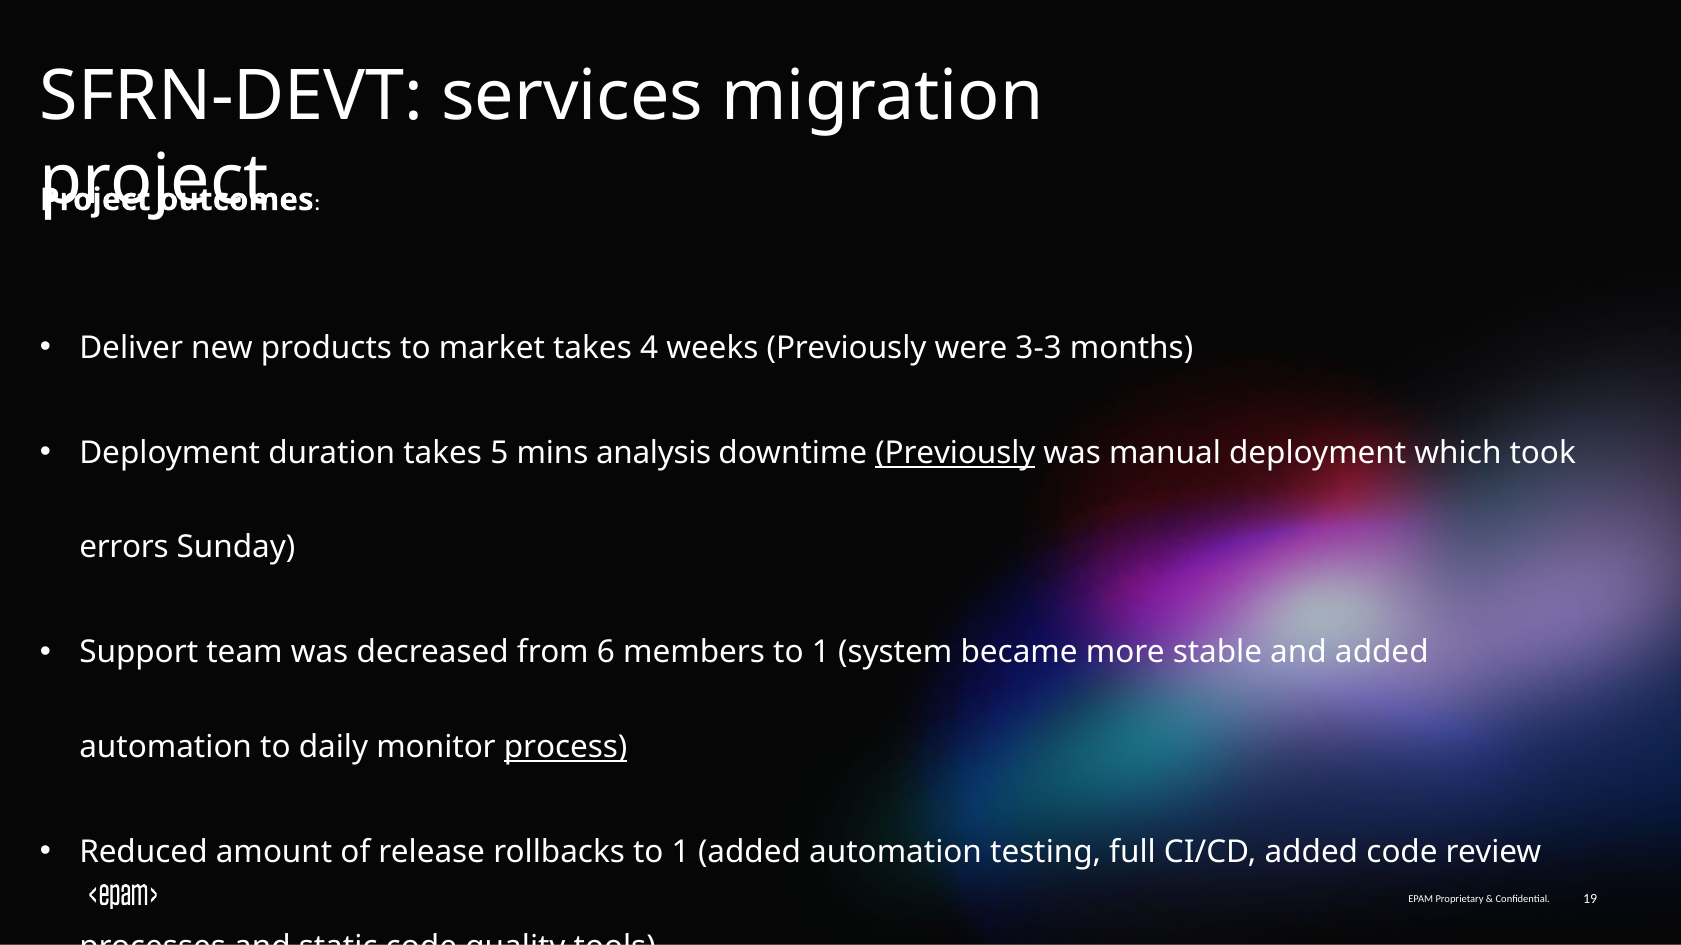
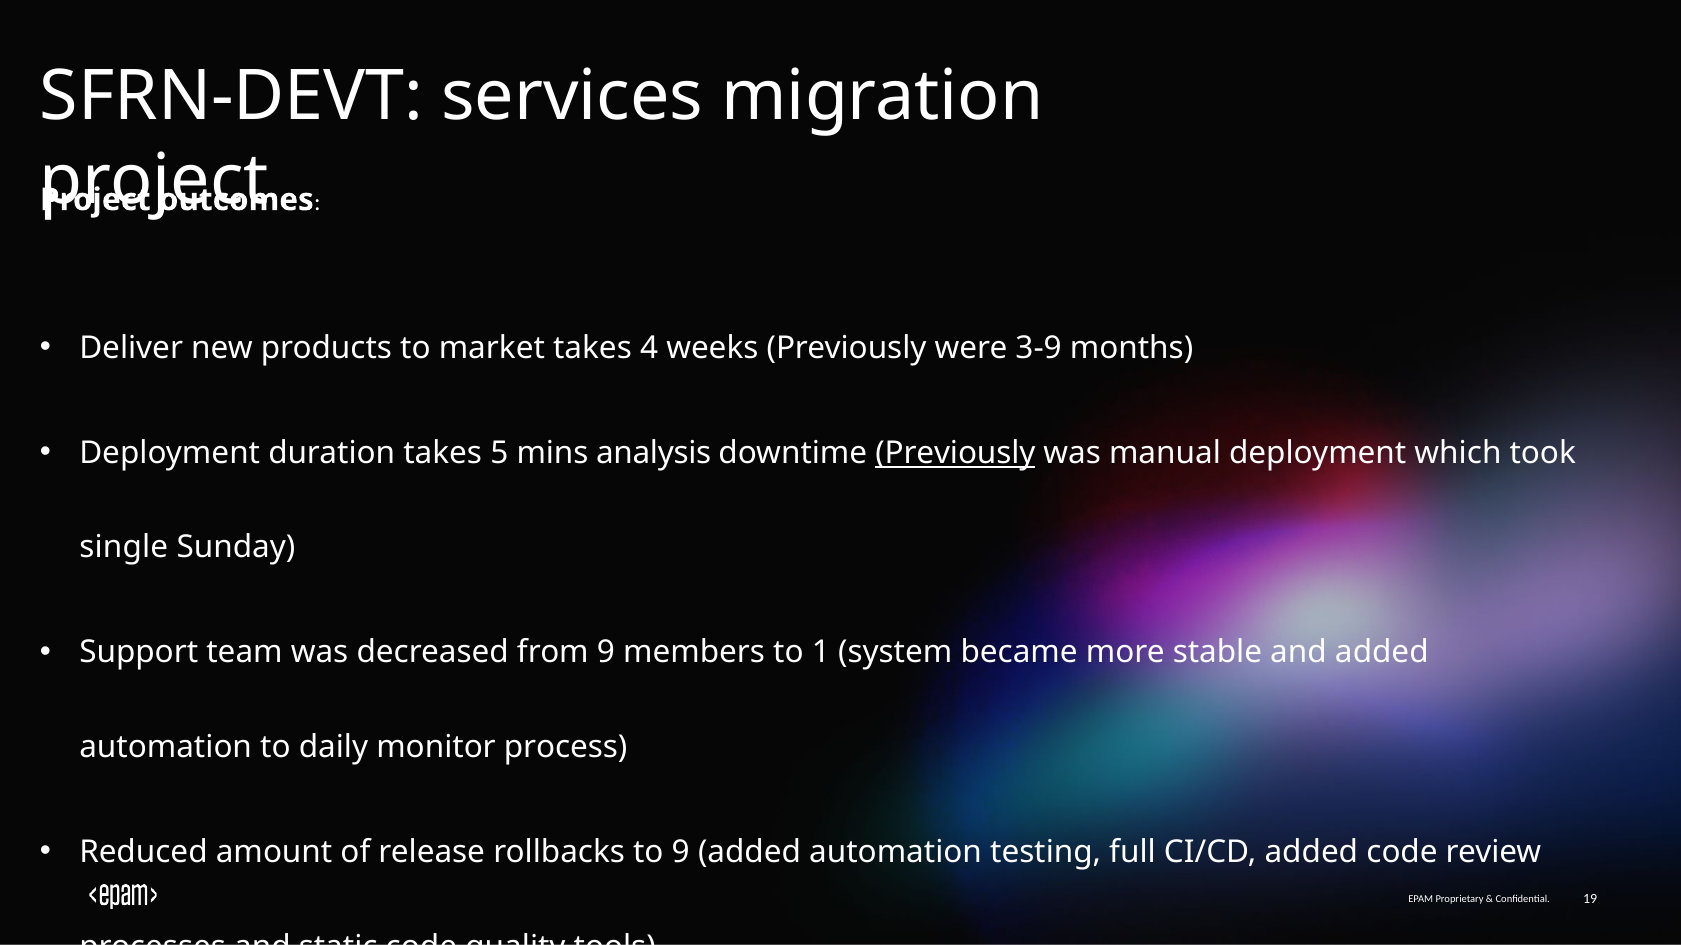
3-3: 3-3 -> 3-9
errors: errors -> single
from 6: 6 -> 9
process underline: present -> none
rollbacks to 1: 1 -> 9
